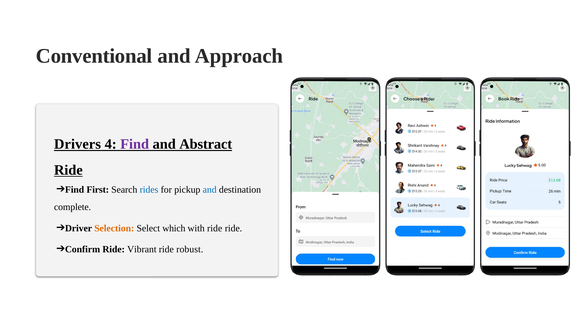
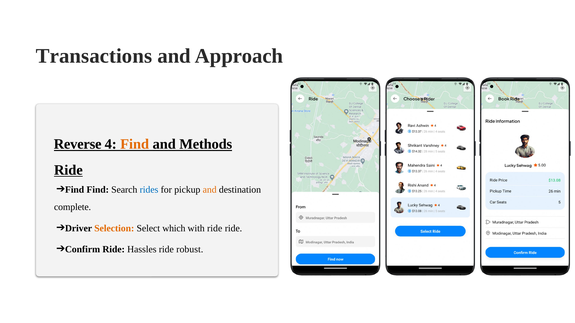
Conventional: Conventional -> Transactions
Drivers: Drivers -> Reverse
Find at (135, 144) colour: purple -> orange
Abstract: Abstract -> Methods
First at (98, 190): First -> Find
and at (210, 190) colour: blue -> orange
Vibrant: Vibrant -> Hassles
